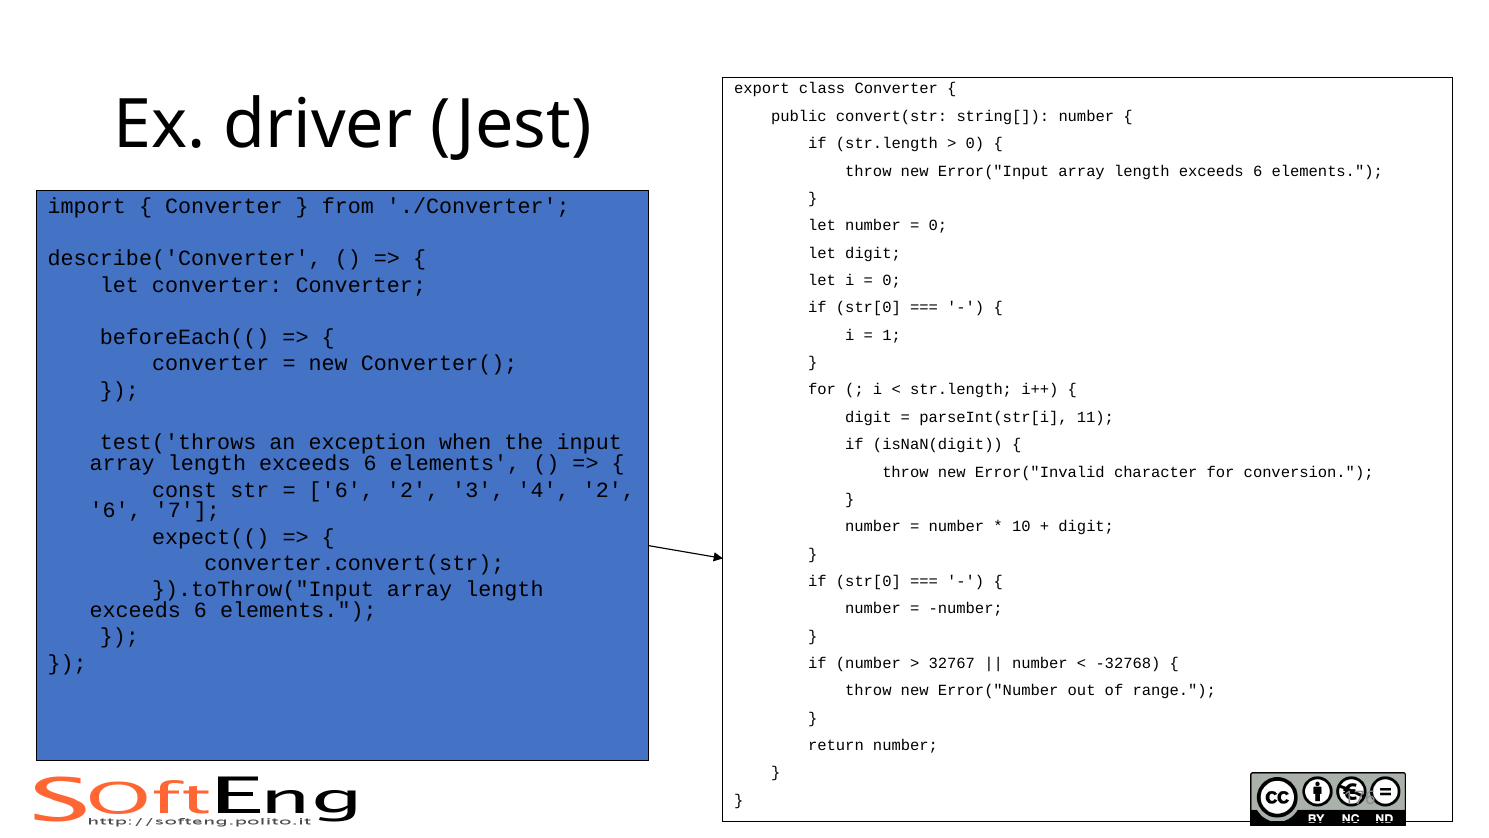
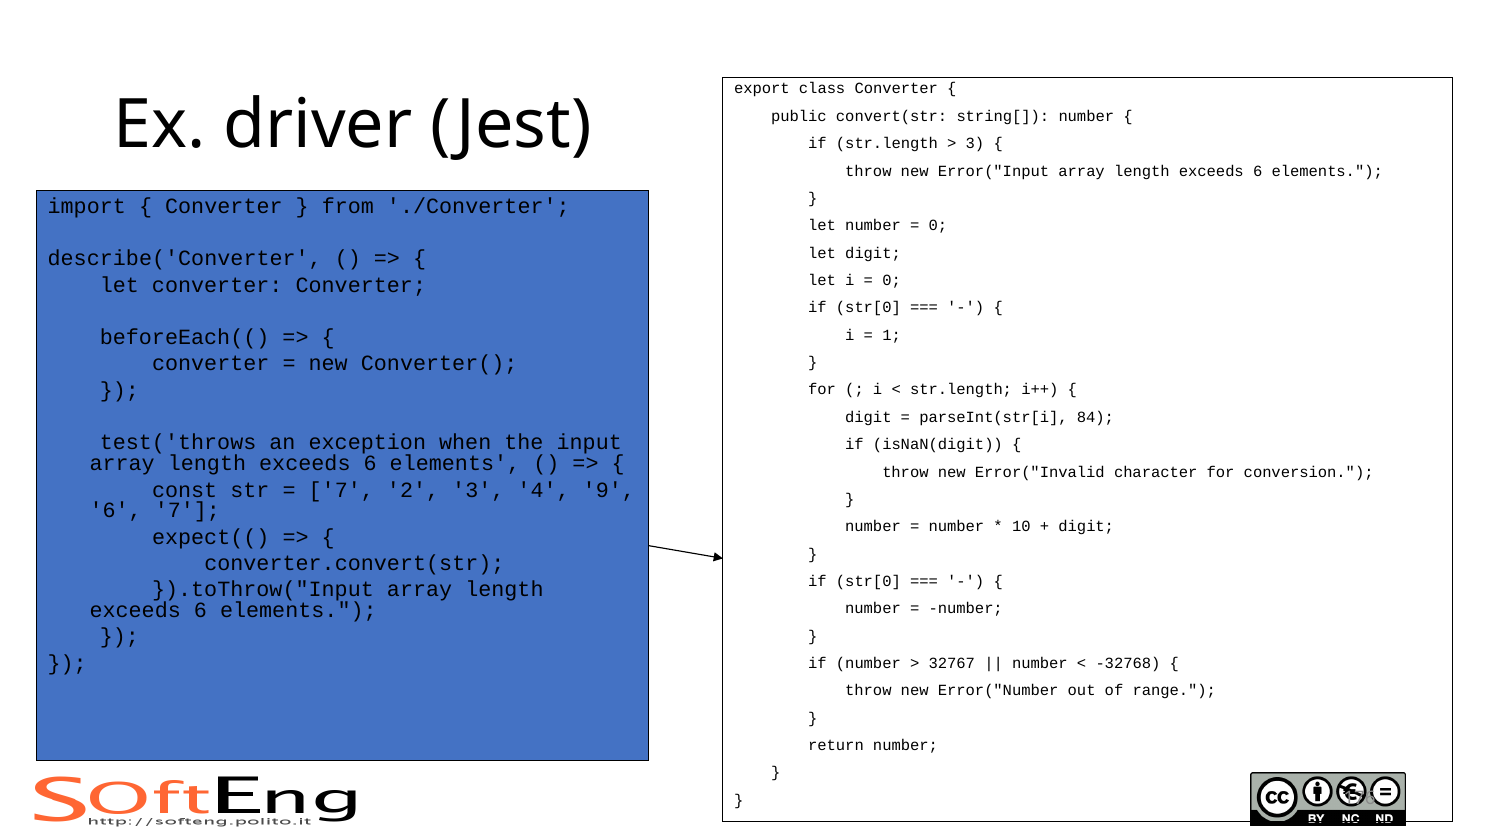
0 at (975, 143): 0 -> 3
11: 11 -> 84
6 at (341, 490): 6 -> 7
4 2: 2 -> 9
